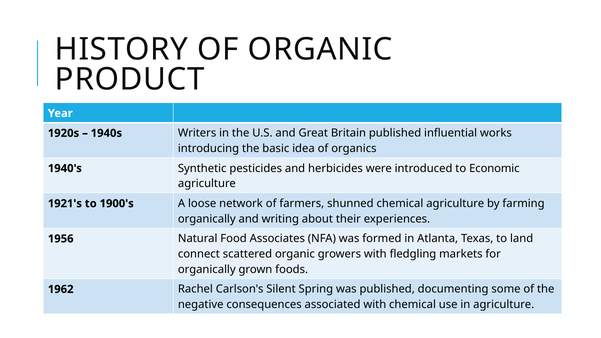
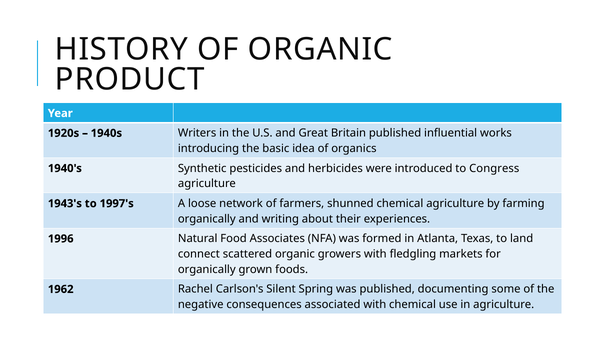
Economic: Economic -> Congress
1921's: 1921's -> 1943's
1900's: 1900's -> 1997's
1956: 1956 -> 1996
